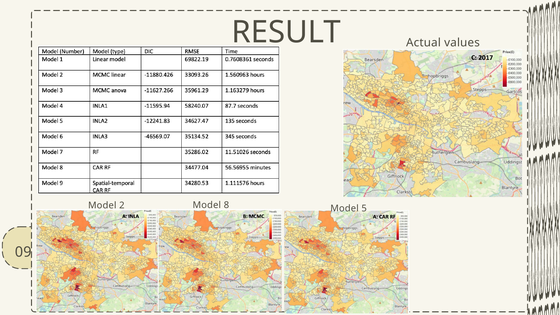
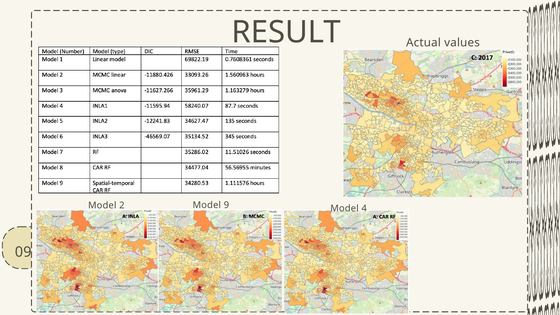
8: 8 -> 9
5: 5 -> 4
